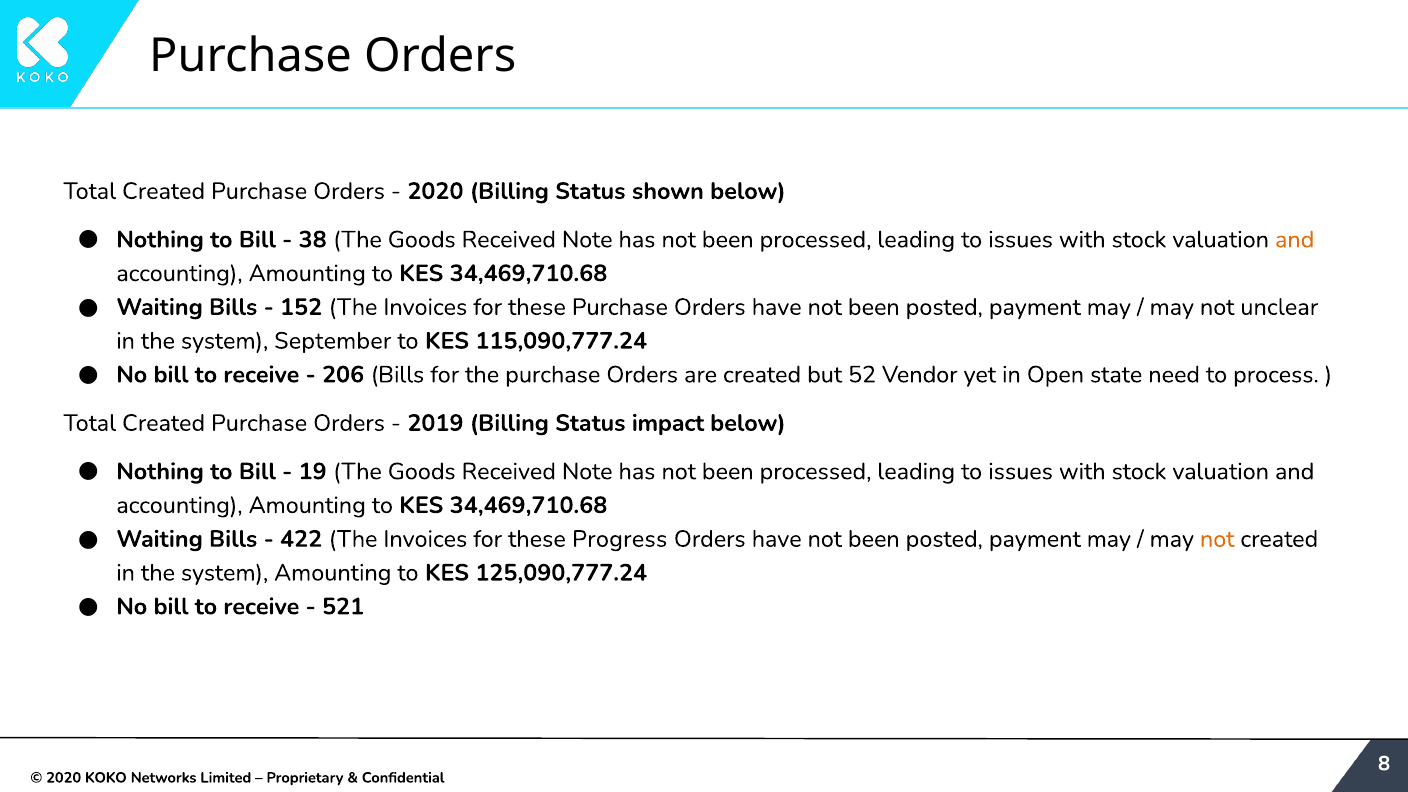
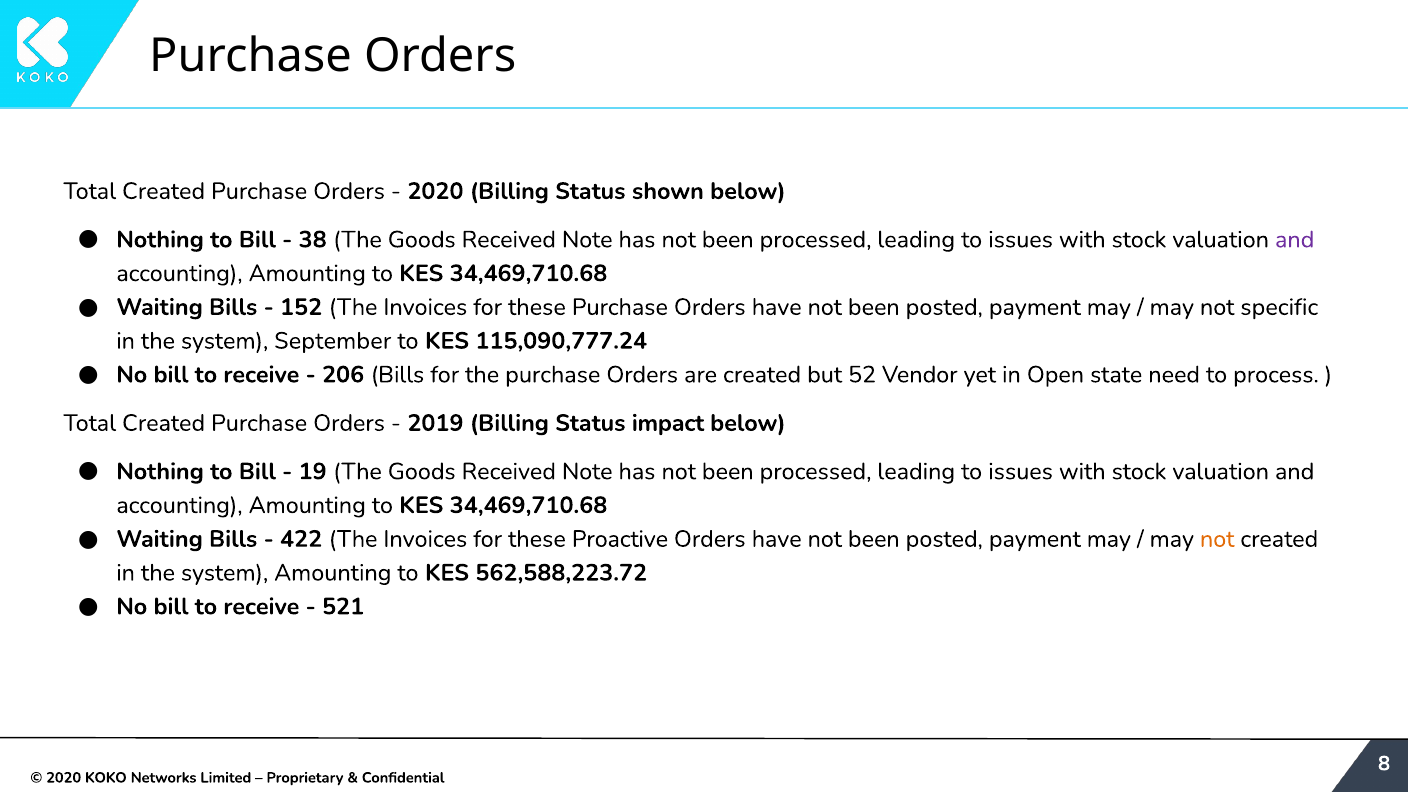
and at (1295, 240) colour: orange -> purple
unclear: unclear -> specific
Progress: Progress -> Proactive
125,090,777.24: 125,090,777.24 -> 562,588,223.72
